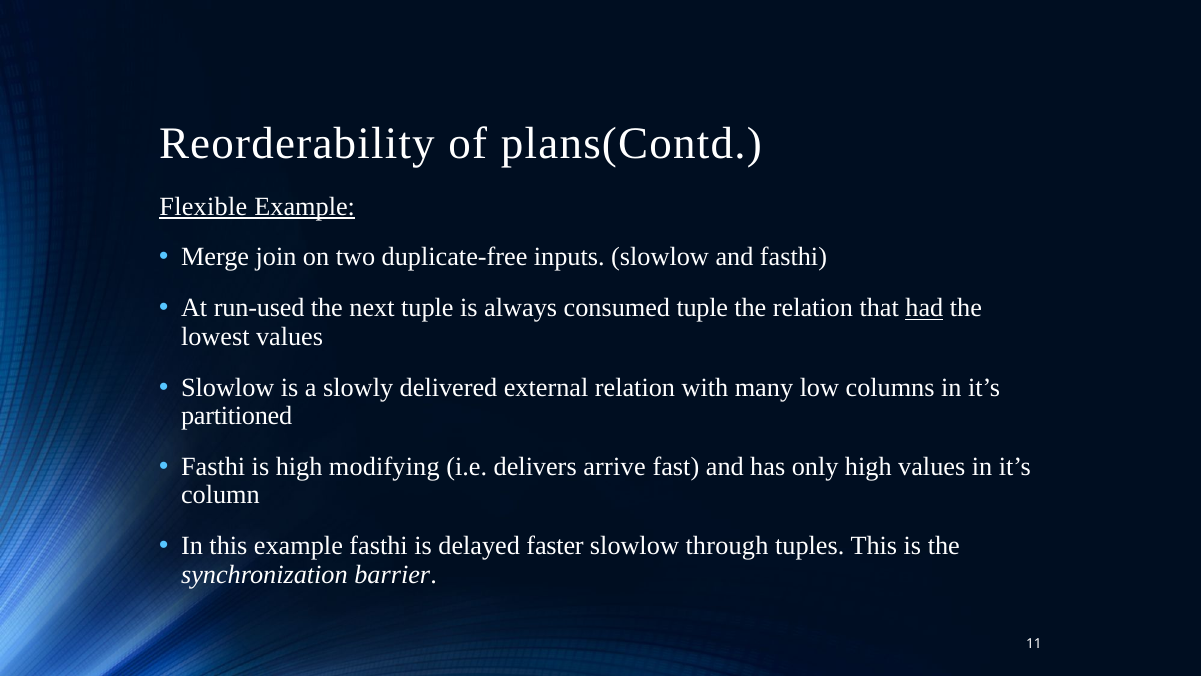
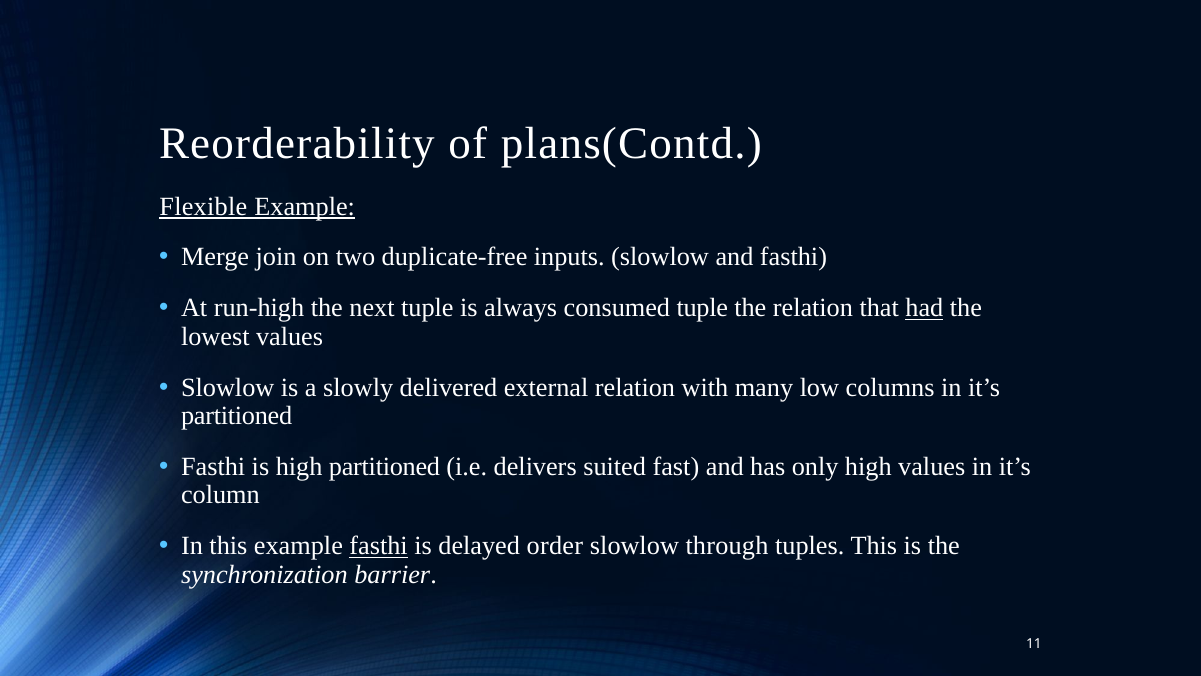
run-used: run-used -> run-high
high modifying: modifying -> partitioned
arrive: arrive -> suited
fasthi at (379, 546) underline: none -> present
faster: faster -> order
